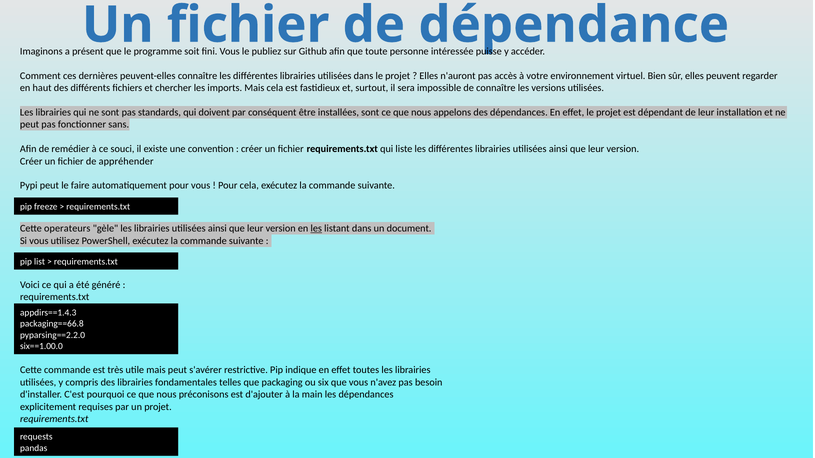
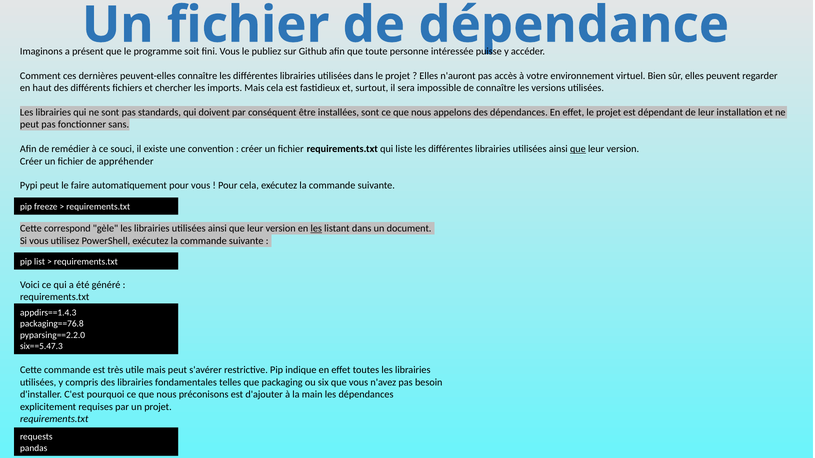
que at (578, 149) underline: none -> present
operateurs: operateurs -> correspond
packaging==66.8: packaging==66.8 -> packaging==76.8
six==1.00.0: six==1.00.0 -> six==5.47.3
